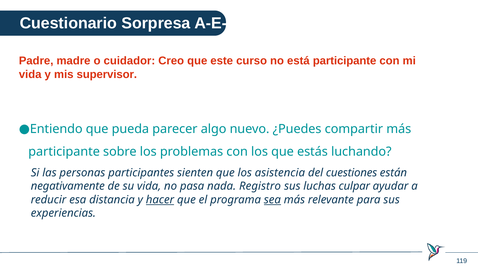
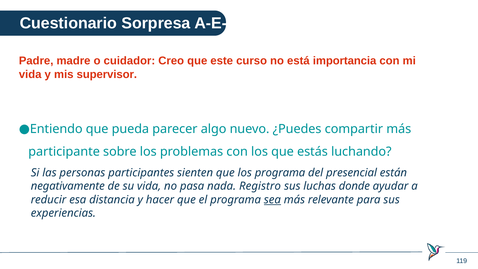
está participante: participante -> importancia
los asistencia: asistencia -> programa
cuestiones: cuestiones -> presencial
culpar: culpar -> donde
hacer underline: present -> none
